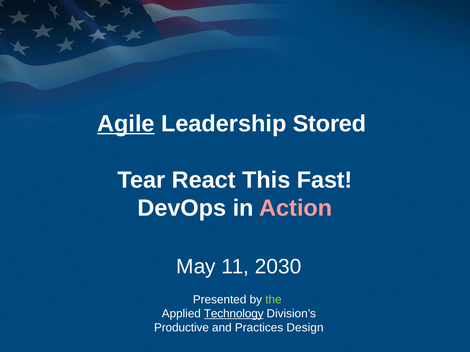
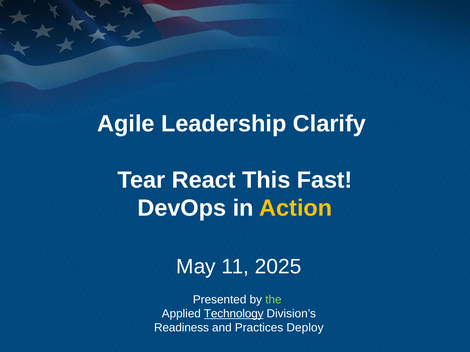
Agile underline: present -> none
Stored: Stored -> Clarify
Action colour: pink -> yellow
2030: 2030 -> 2025
Productive: Productive -> Readiness
Design: Design -> Deploy
